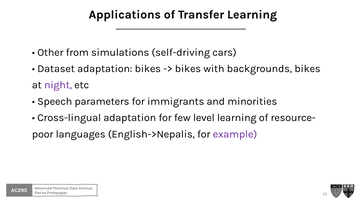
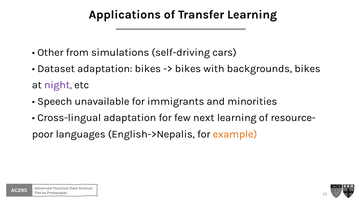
parameters: parameters -> unavailable
level: level -> next
example colour: purple -> orange
